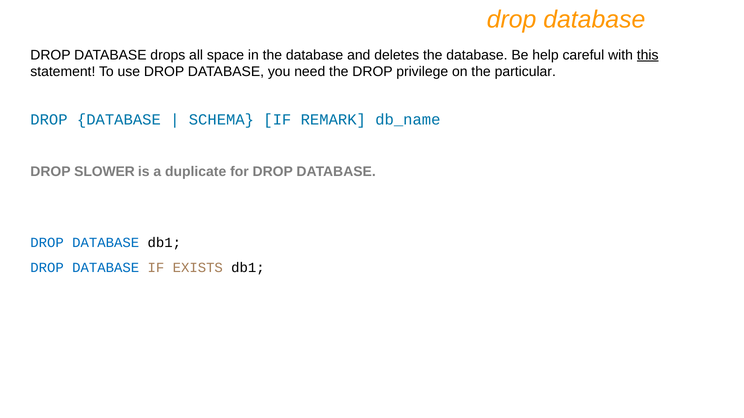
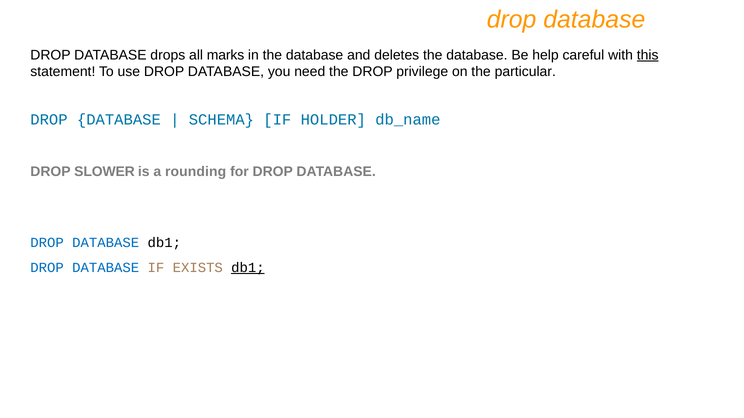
space: space -> marks
REMARK: REMARK -> HOLDER
duplicate: duplicate -> rounding
db1 at (248, 268) underline: none -> present
